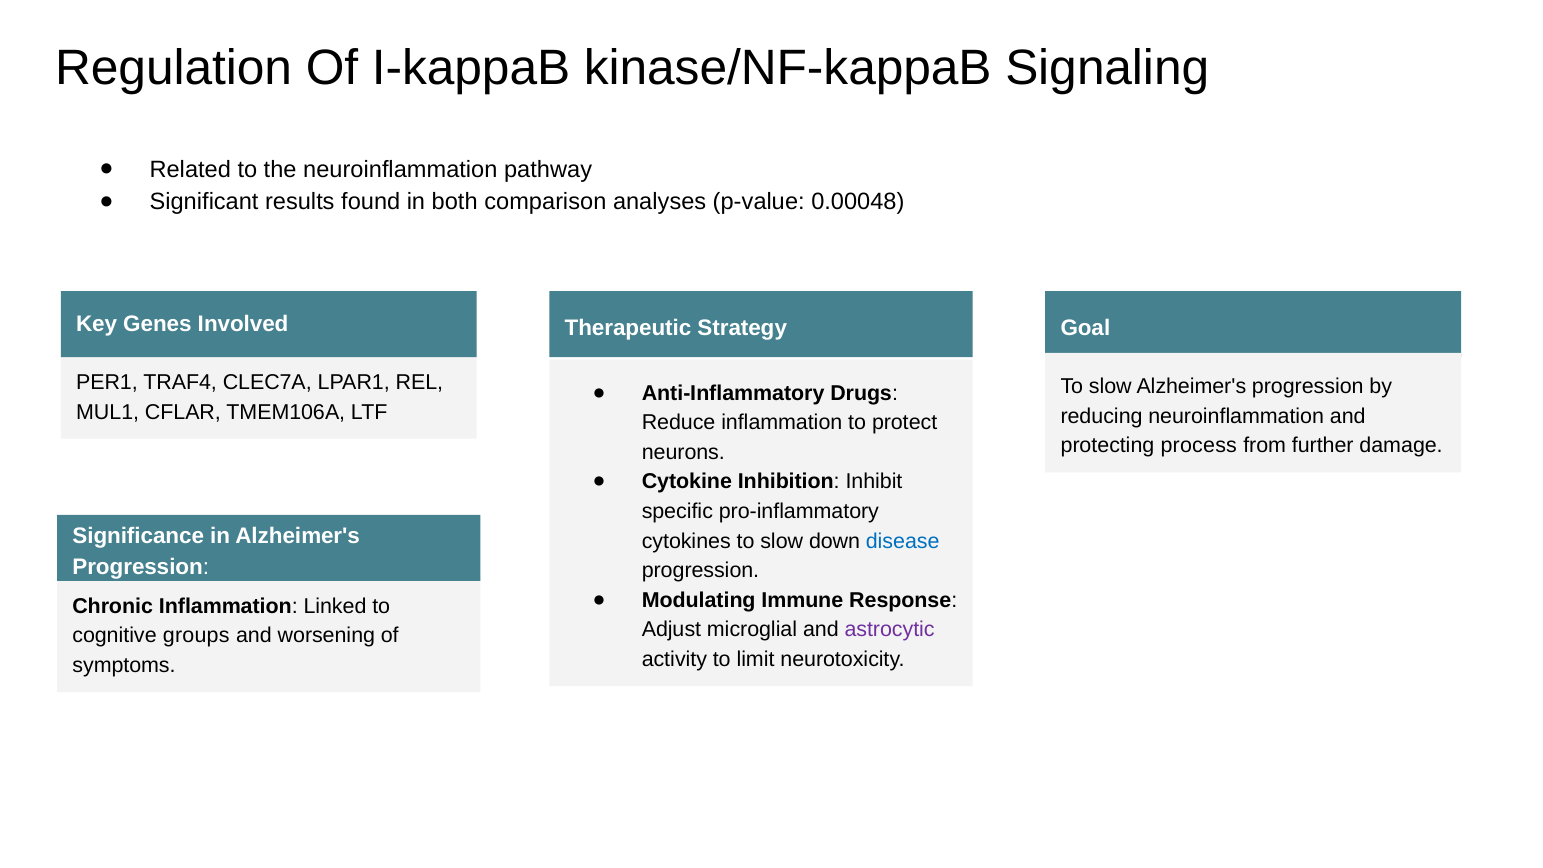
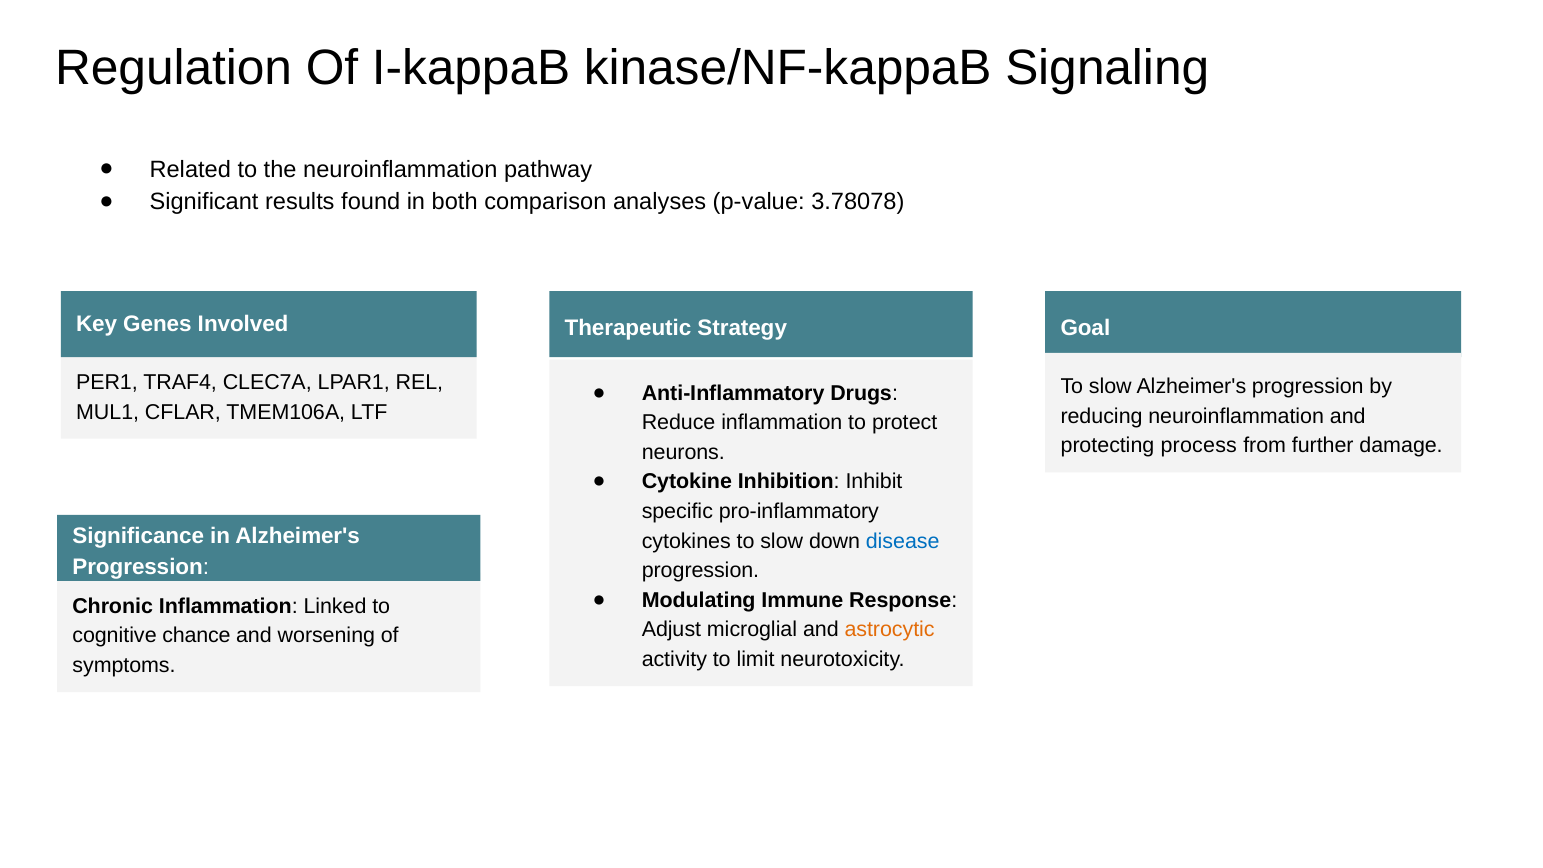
0.00048: 0.00048 -> 3.78078
astrocytic colour: purple -> orange
groups: groups -> chance
